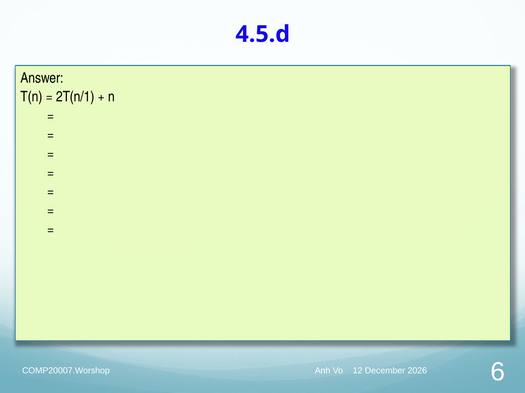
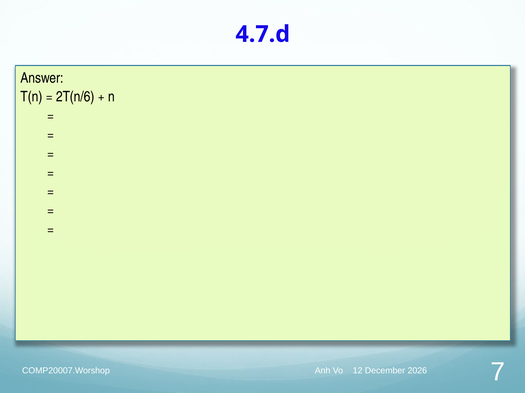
4.5.d: 4.5.d -> 4.7.d
2T(n/1: 2T(n/1 -> 2T(n/6
6: 6 -> 7
